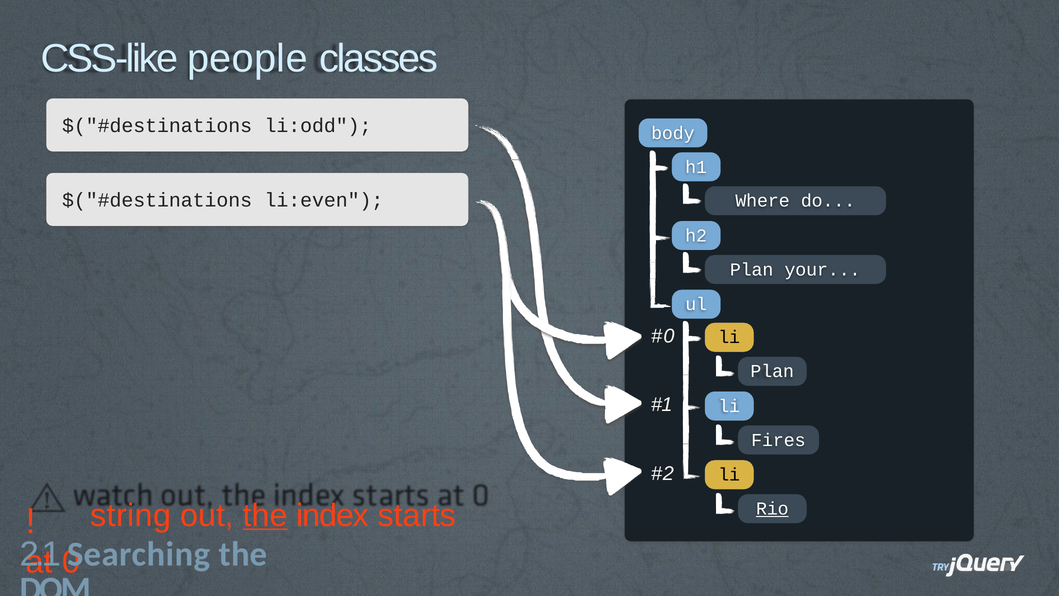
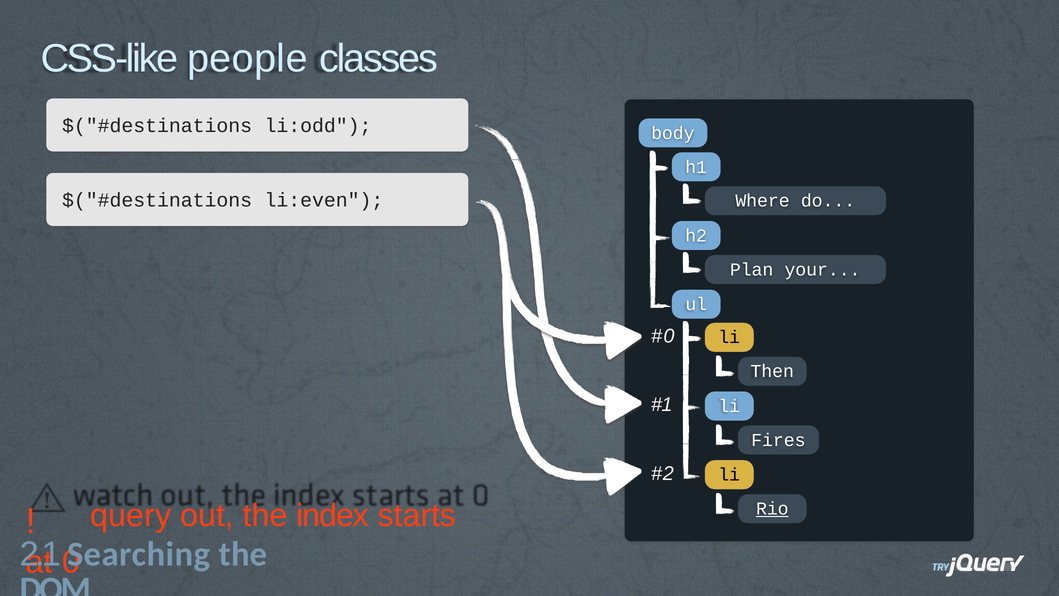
Plan at (772, 371): Plan -> Then
string: string -> query
the at (265, 515) underline: present -> none
